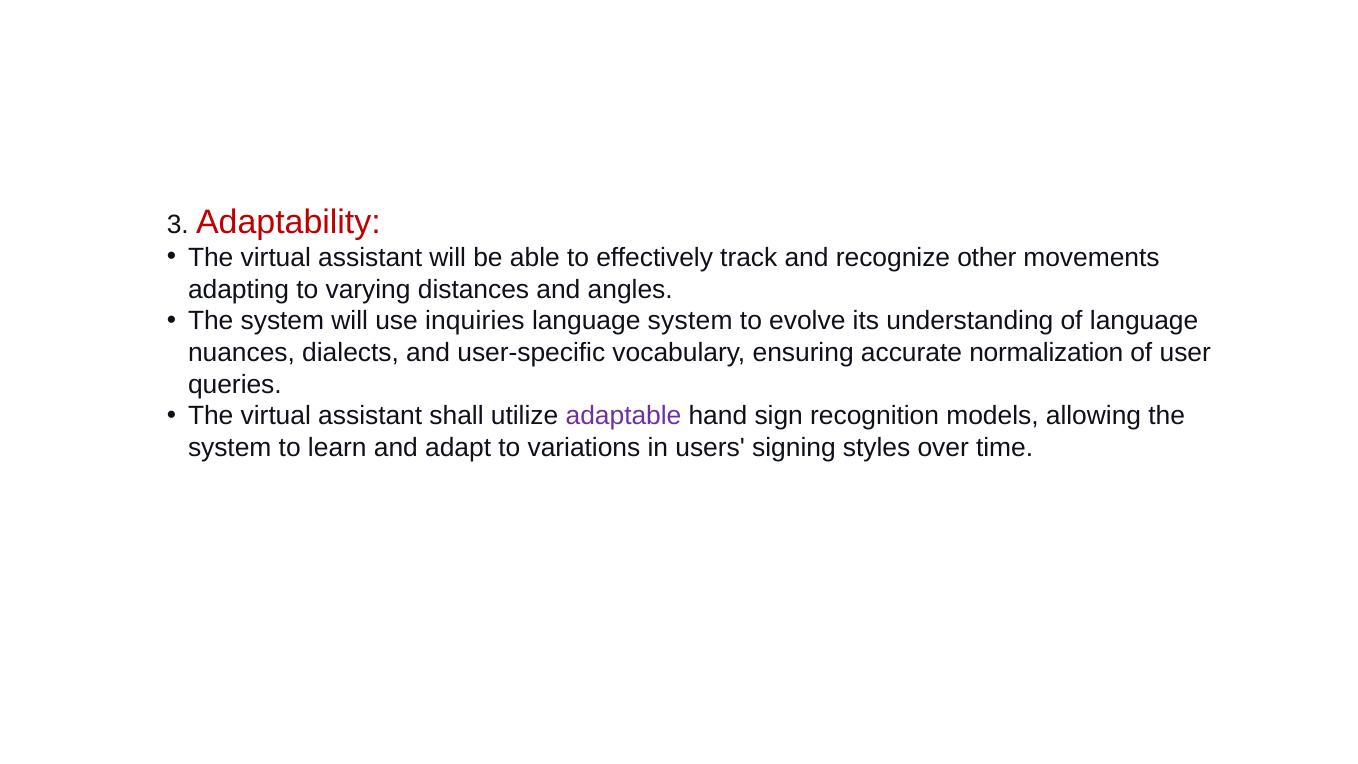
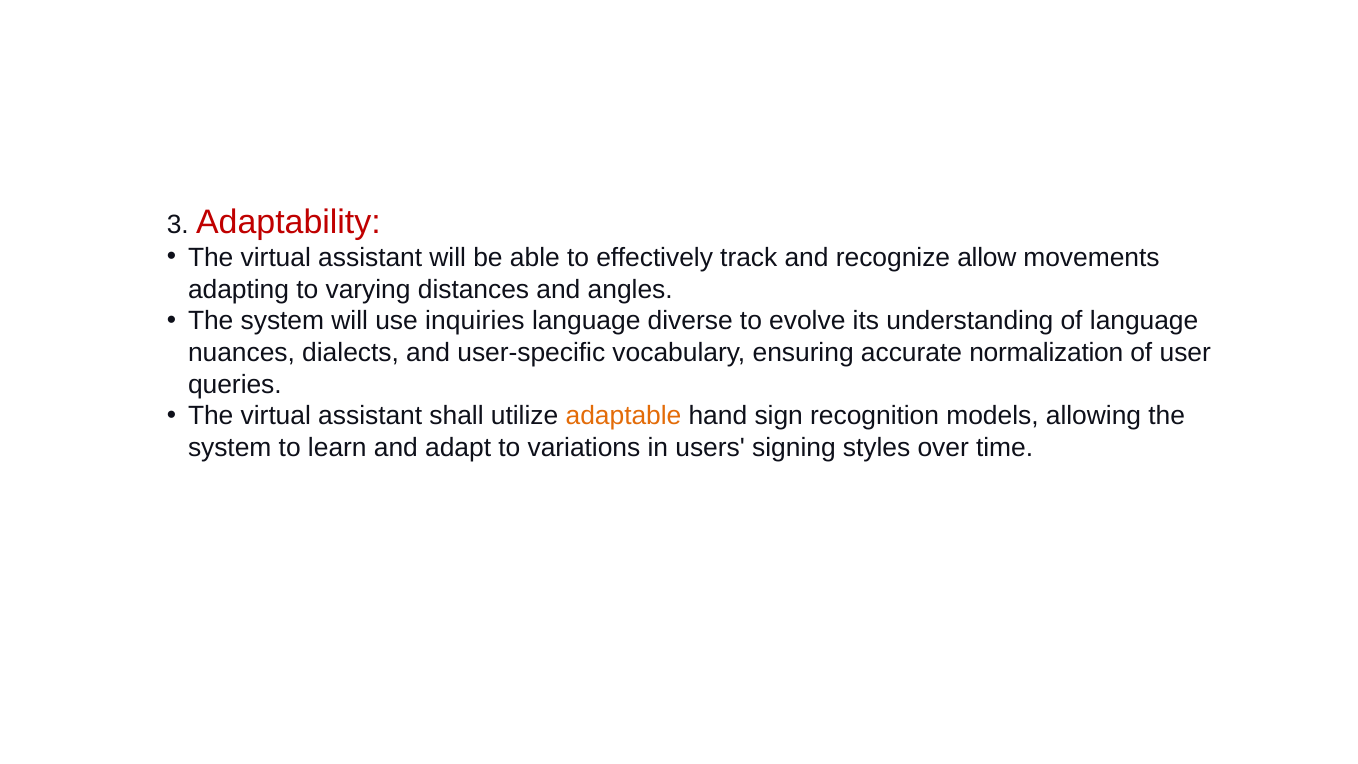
other: other -> allow
language system: system -> diverse
adaptable colour: purple -> orange
